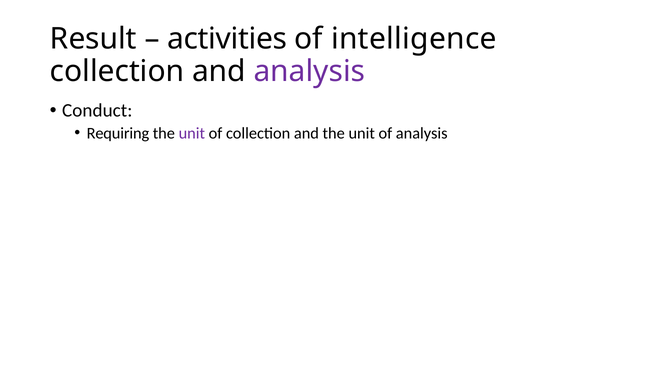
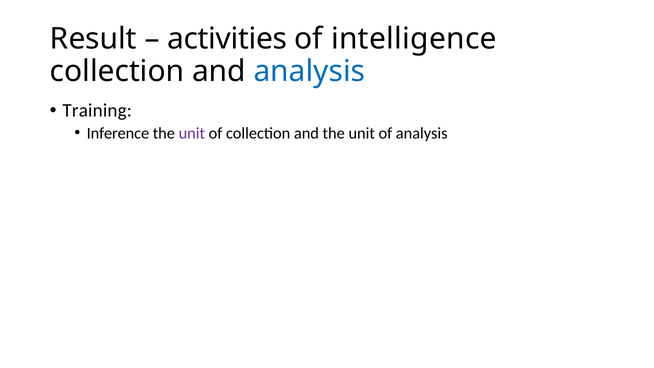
analysis at (309, 71) colour: purple -> blue
Conduct: Conduct -> Training
Requiring: Requiring -> Inference
